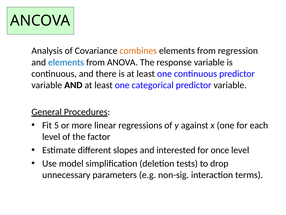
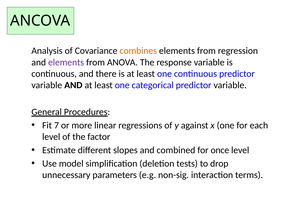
elements at (66, 62) colour: blue -> purple
5: 5 -> 7
interested: interested -> combined
